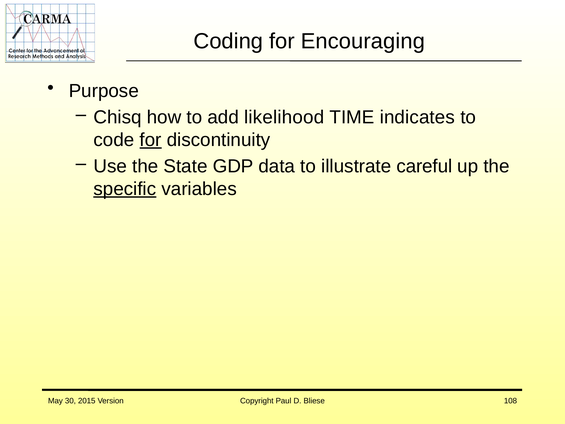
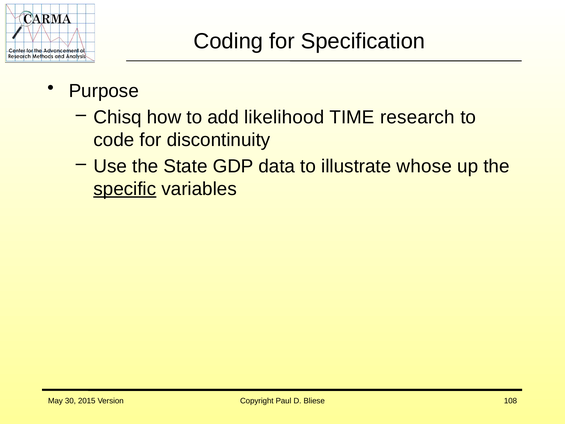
Encouraging: Encouraging -> Specification
indicates: indicates -> research
for at (151, 140) underline: present -> none
careful: careful -> whose
